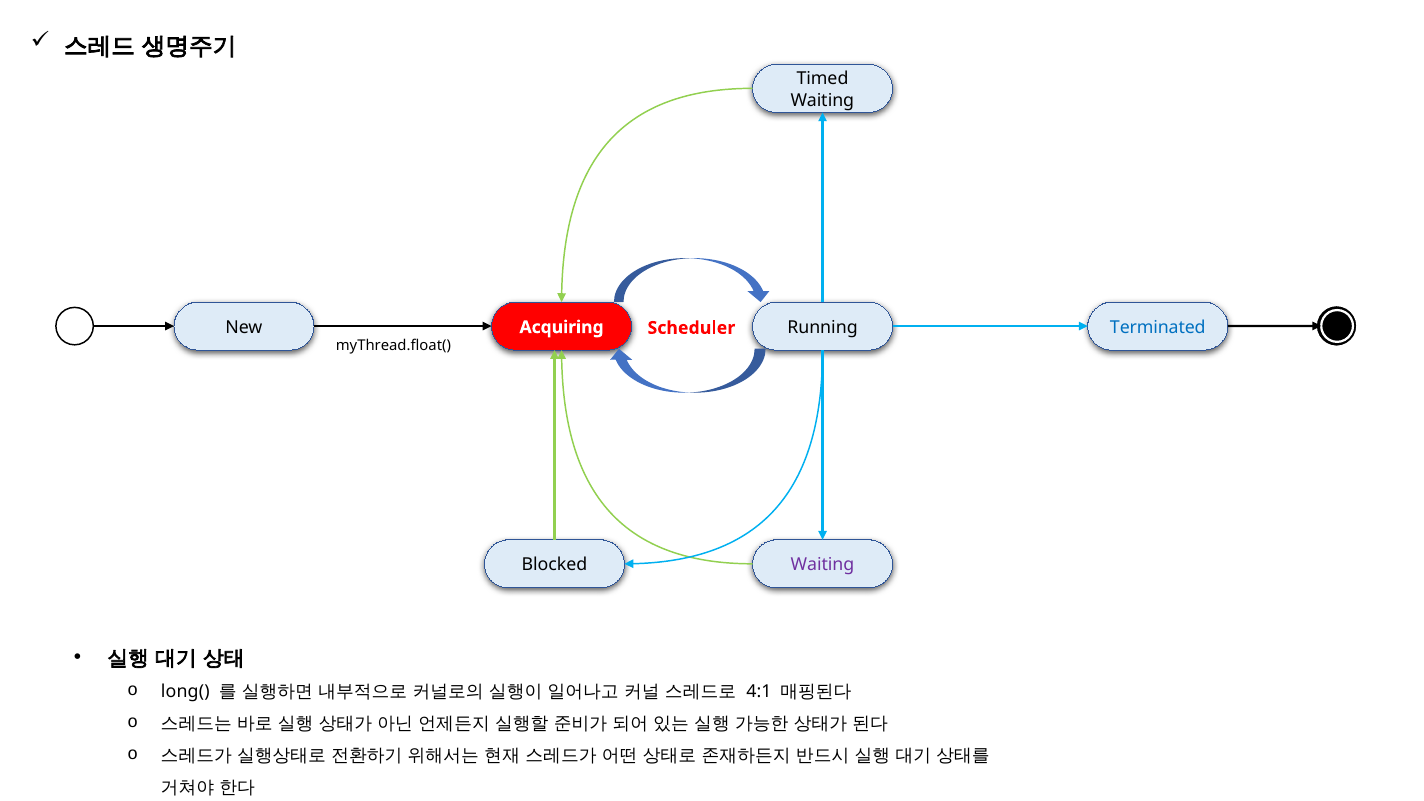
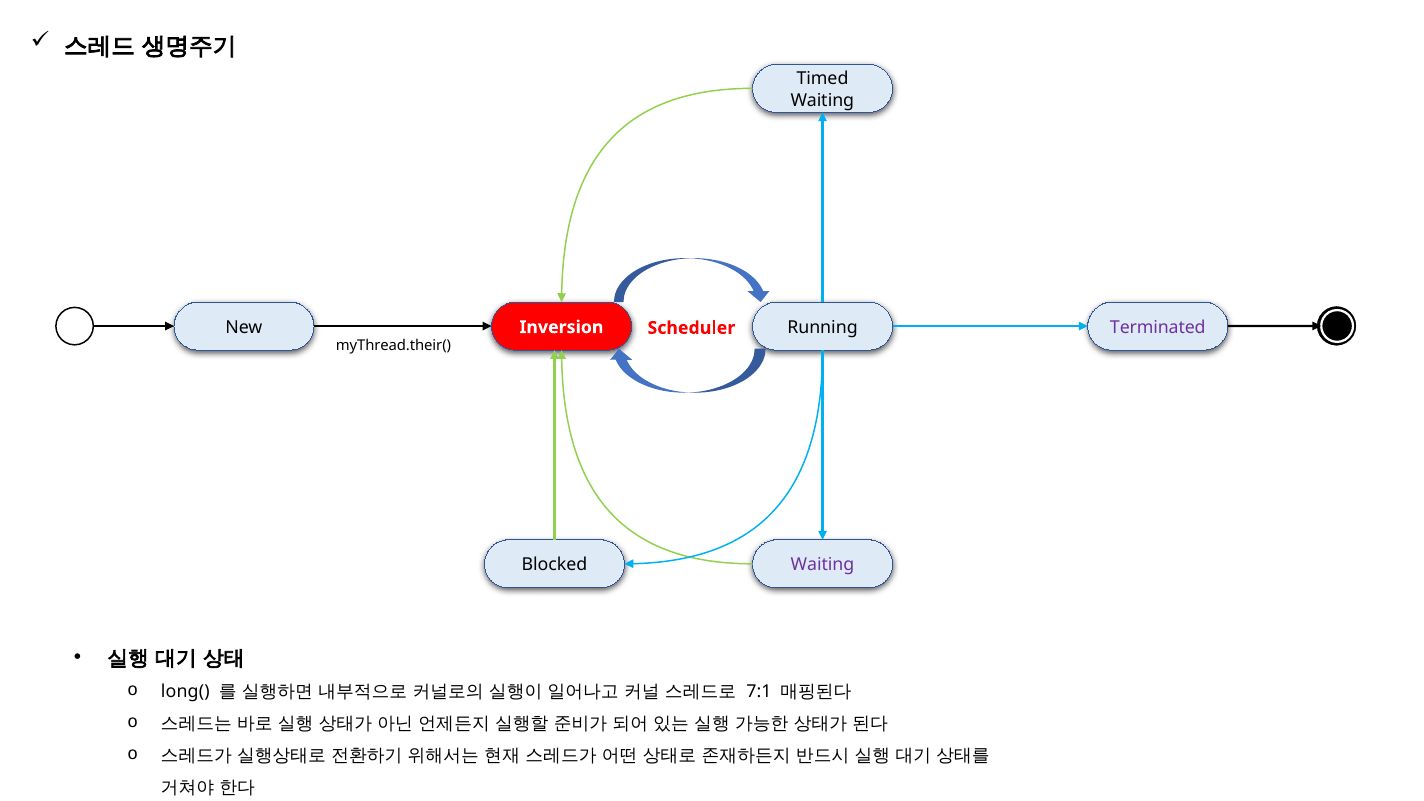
Acquiring: Acquiring -> Inversion
Terminated colour: blue -> purple
myThread.float(: myThread.float( -> myThread.their(
4:1: 4:1 -> 7:1
